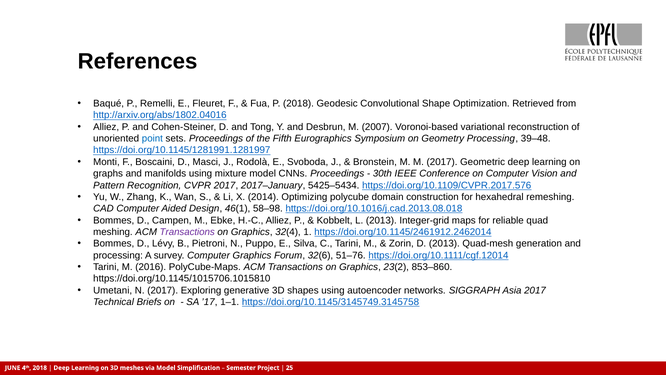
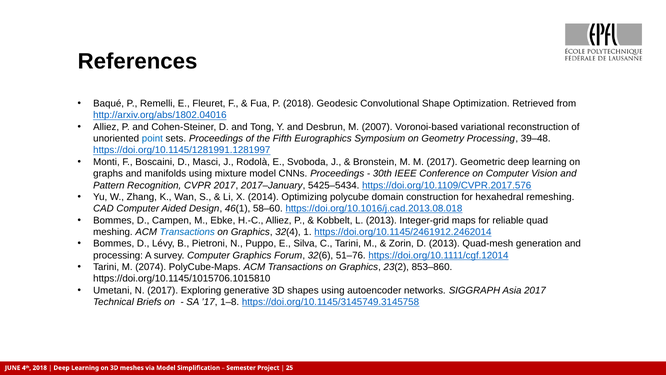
58–98: 58–98 -> 58–60
Transactions at (187, 232) colour: purple -> blue
2016: 2016 -> 2074
1–1: 1–1 -> 1–8
